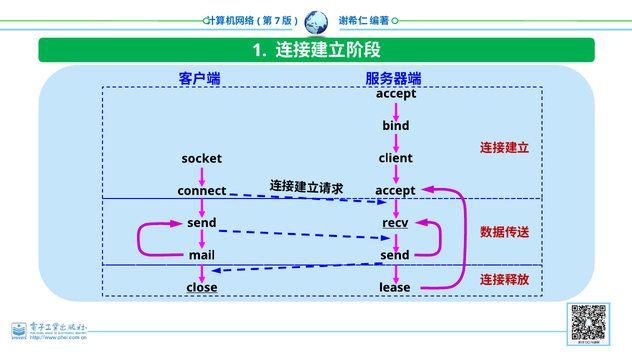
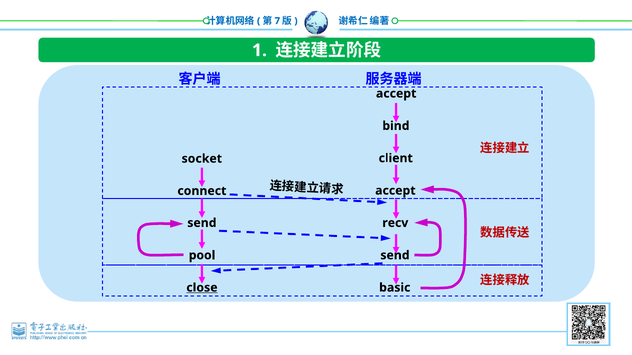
recv underline: present -> none
mail: mail -> pool
lease: lease -> basic
